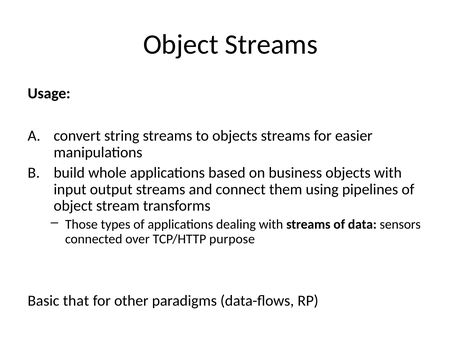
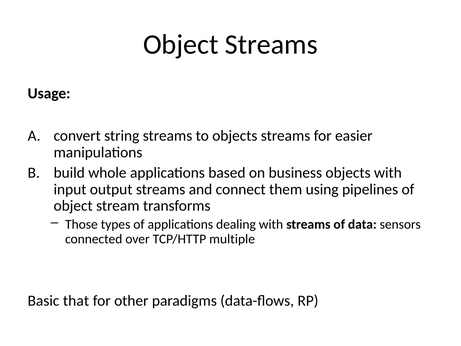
purpose: purpose -> multiple
